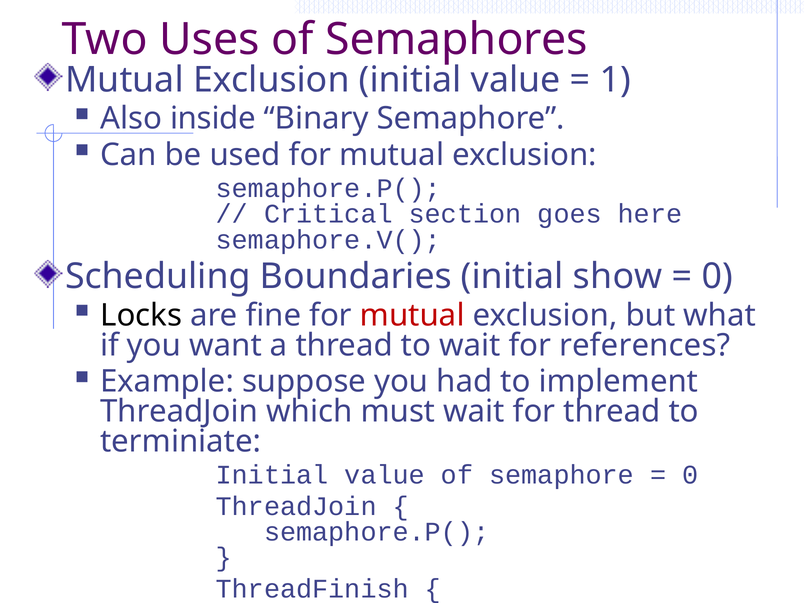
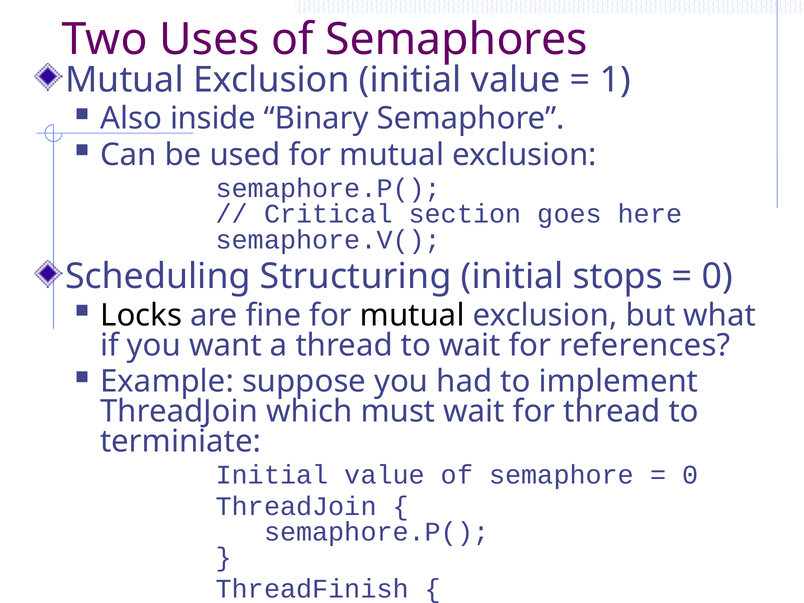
Boundaries: Boundaries -> Structuring
show: show -> stops
mutual at (412, 315) colour: red -> black
